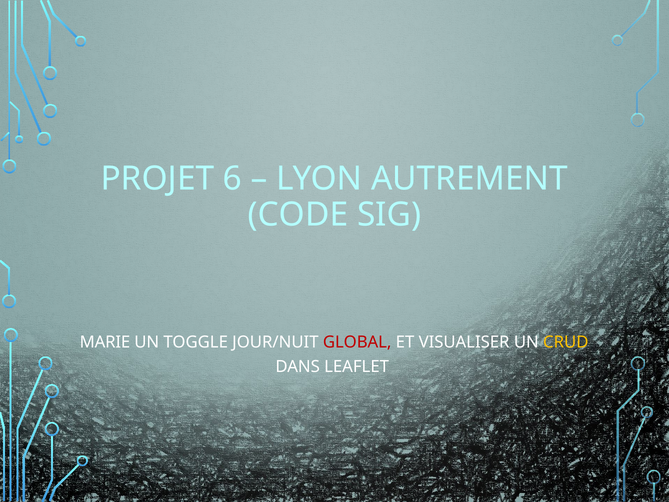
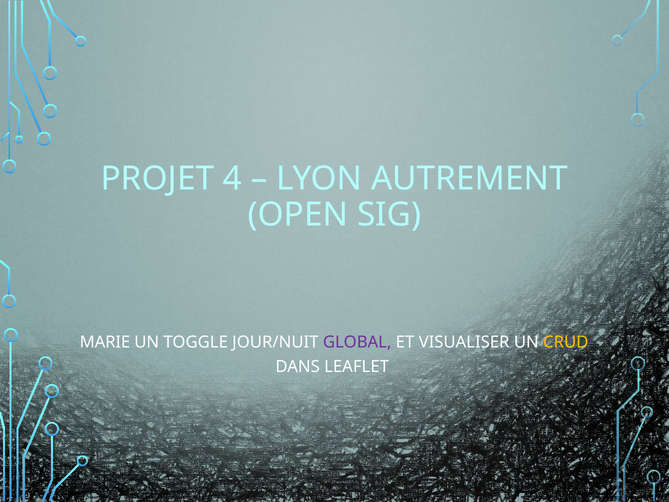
6: 6 -> 4
CODE: CODE -> OPEN
GLOBAL colour: red -> purple
